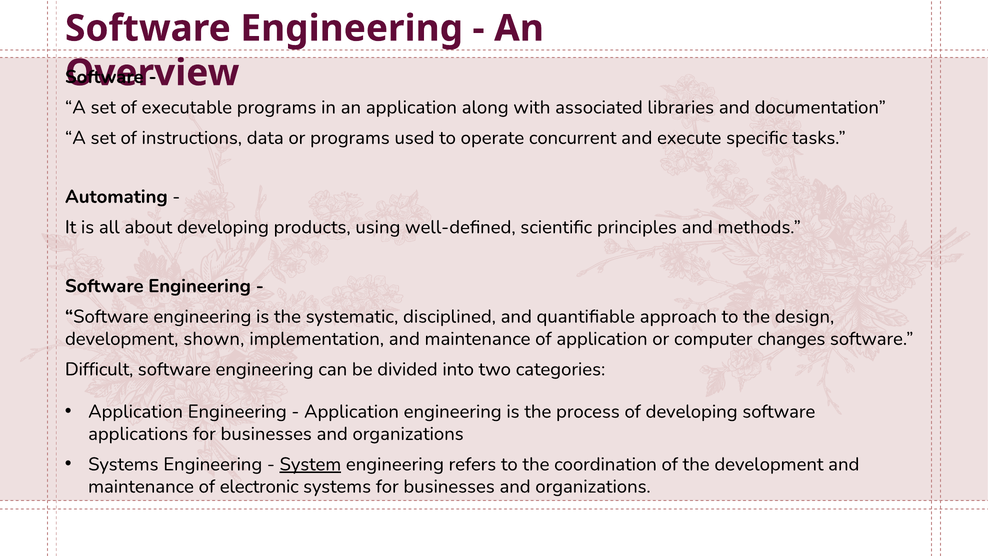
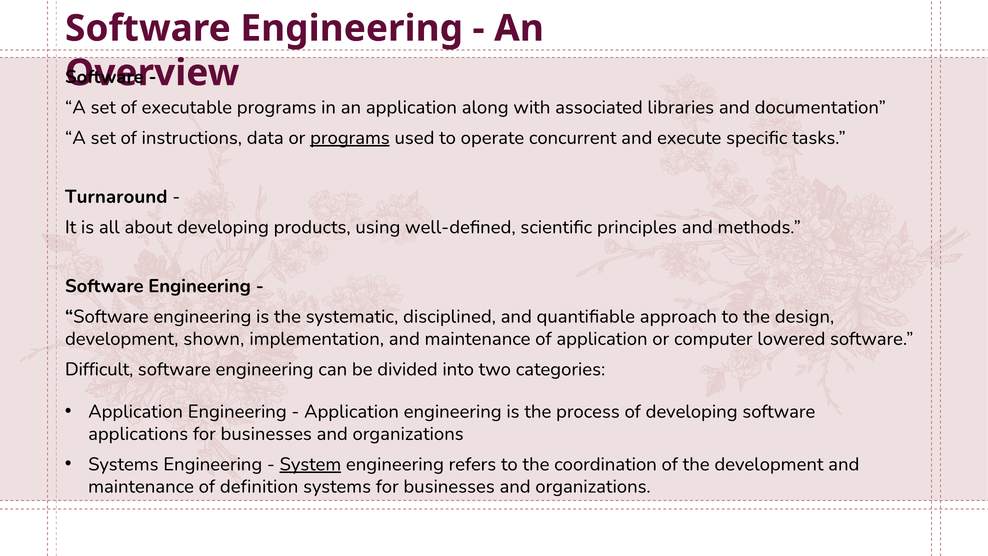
programs at (350, 138) underline: none -> present
Automating: Automating -> Turnaround
changes: changes -> lowered
electronic: electronic -> definition
